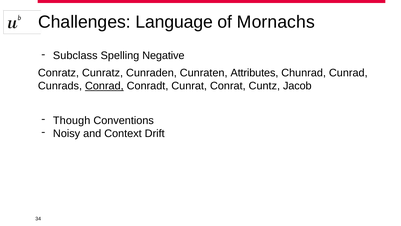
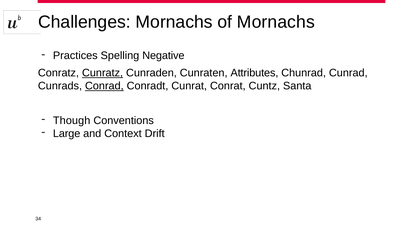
Challenges Language: Language -> Mornachs
Subclass: Subclass -> Practices
Cunratz underline: none -> present
Jacob: Jacob -> Santa
Noisy: Noisy -> Large
